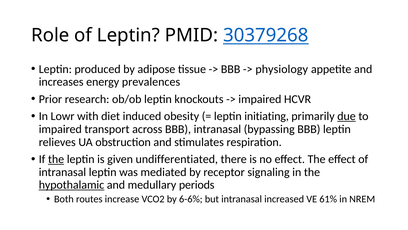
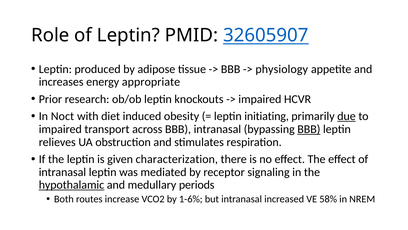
30379268: 30379268 -> 32605907
prevalences: prevalences -> appropriate
Lowr: Lowr -> Noct
BBB at (309, 129) underline: none -> present
the at (56, 159) underline: present -> none
undifferentiated: undifferentiated -> characterization
6-6%: 6-6% -> 1-6%
61%: 61% -> 58%
